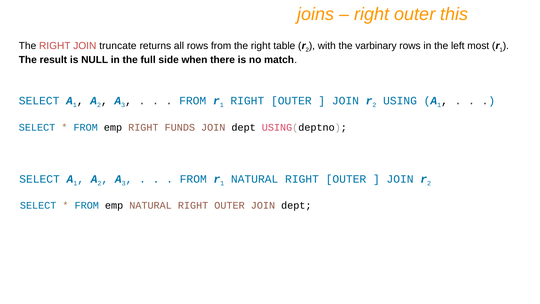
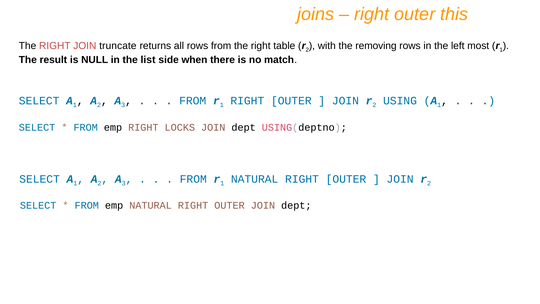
varbinary: varbinary -> removing
full: full -> list
FUNDS: FUNDS -> LOCKS
